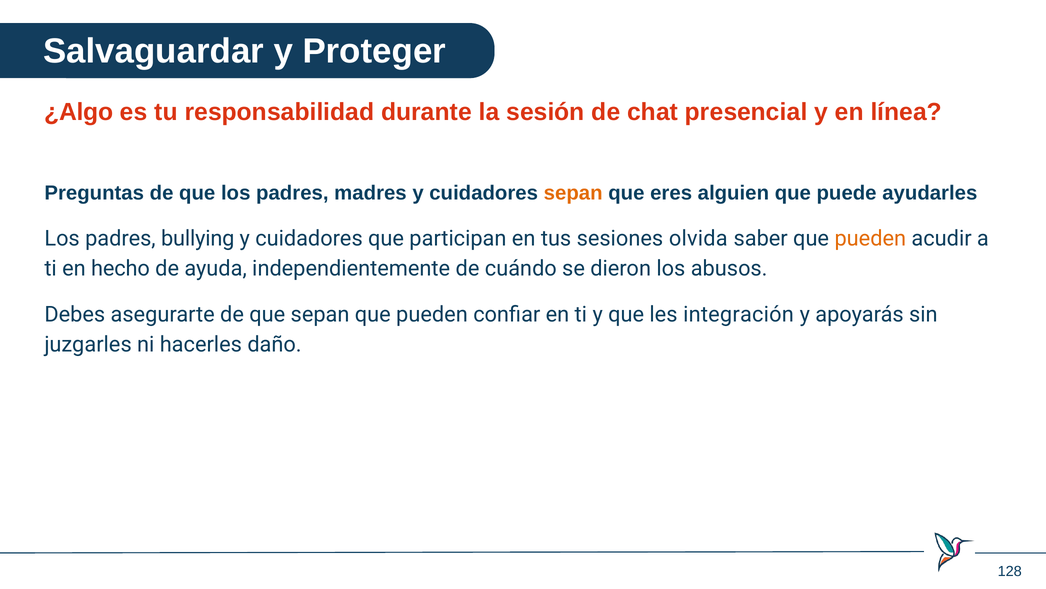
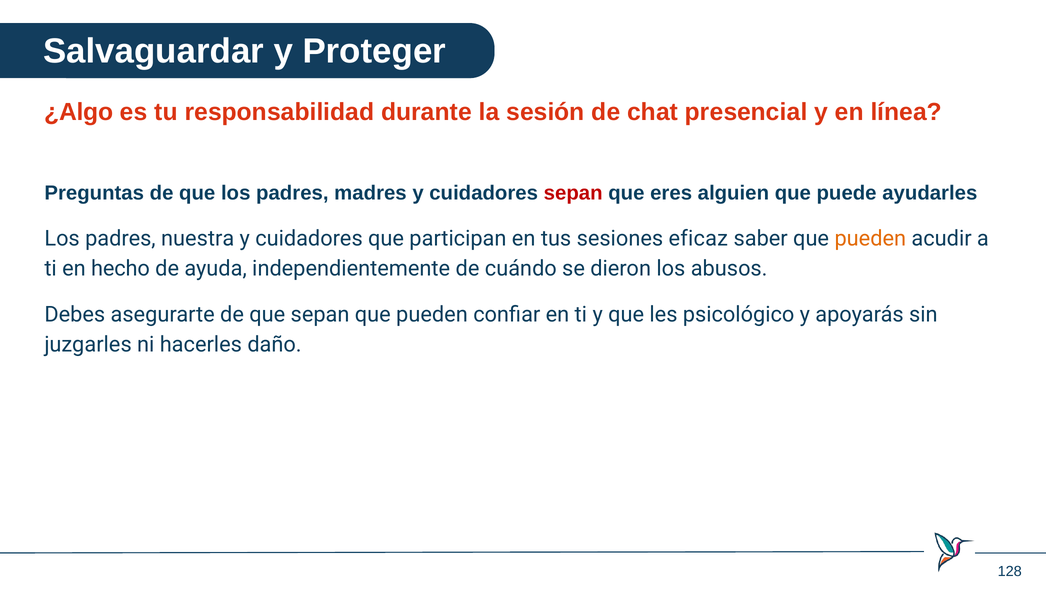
sepan at (573, 193) colour: orange -> red
bullying: bullying -> nuestra
olvida: olvida -> eficaz
integración: integración -> psicológico
